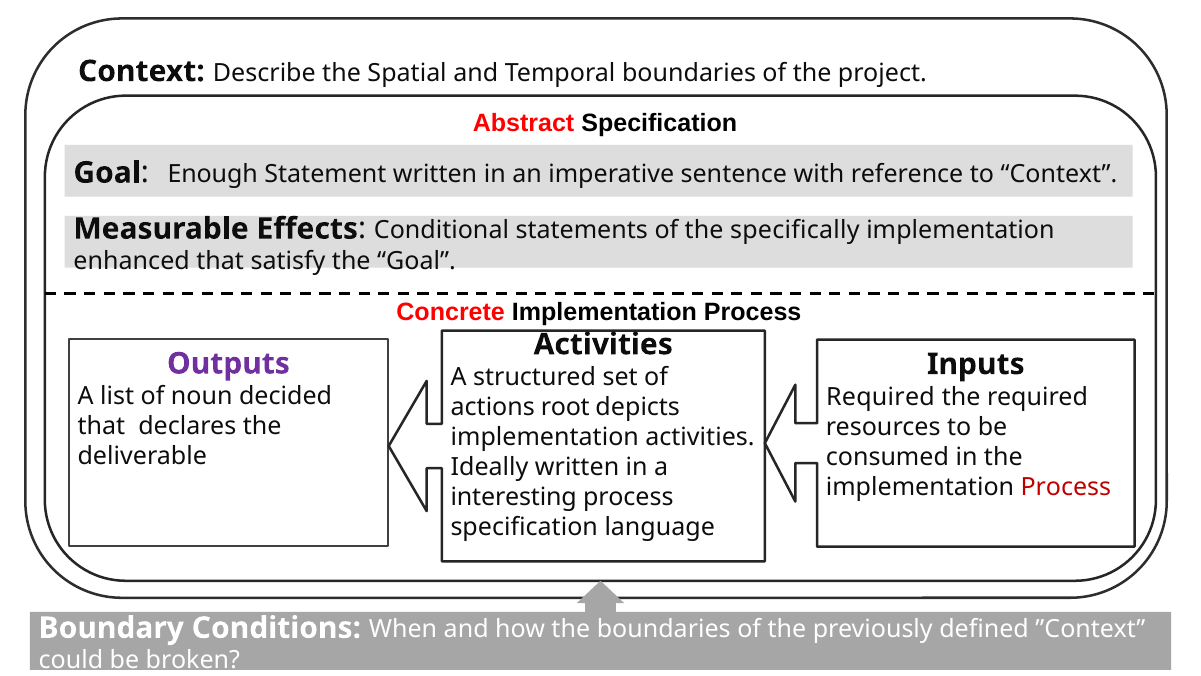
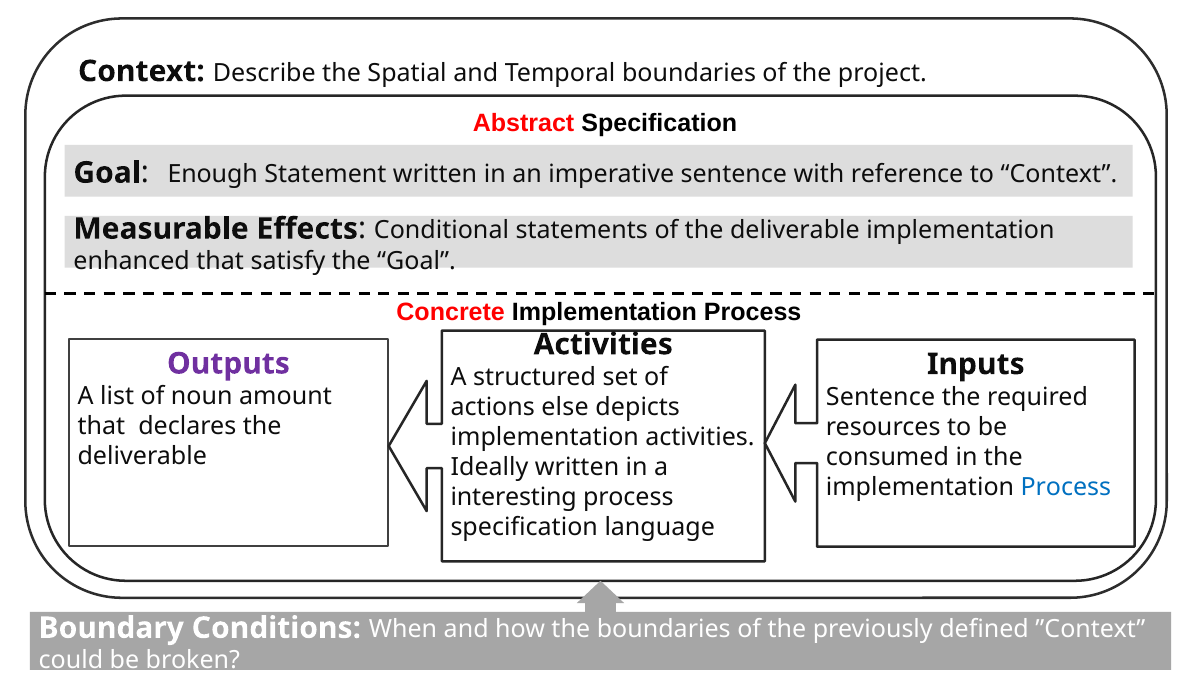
of the specifically: specifically -> deliverable
decided: decided -> amount
Required at (880, 397): Required -> Sentence
root: root -> else
Process at (1066, 487) colour: red -> blue
